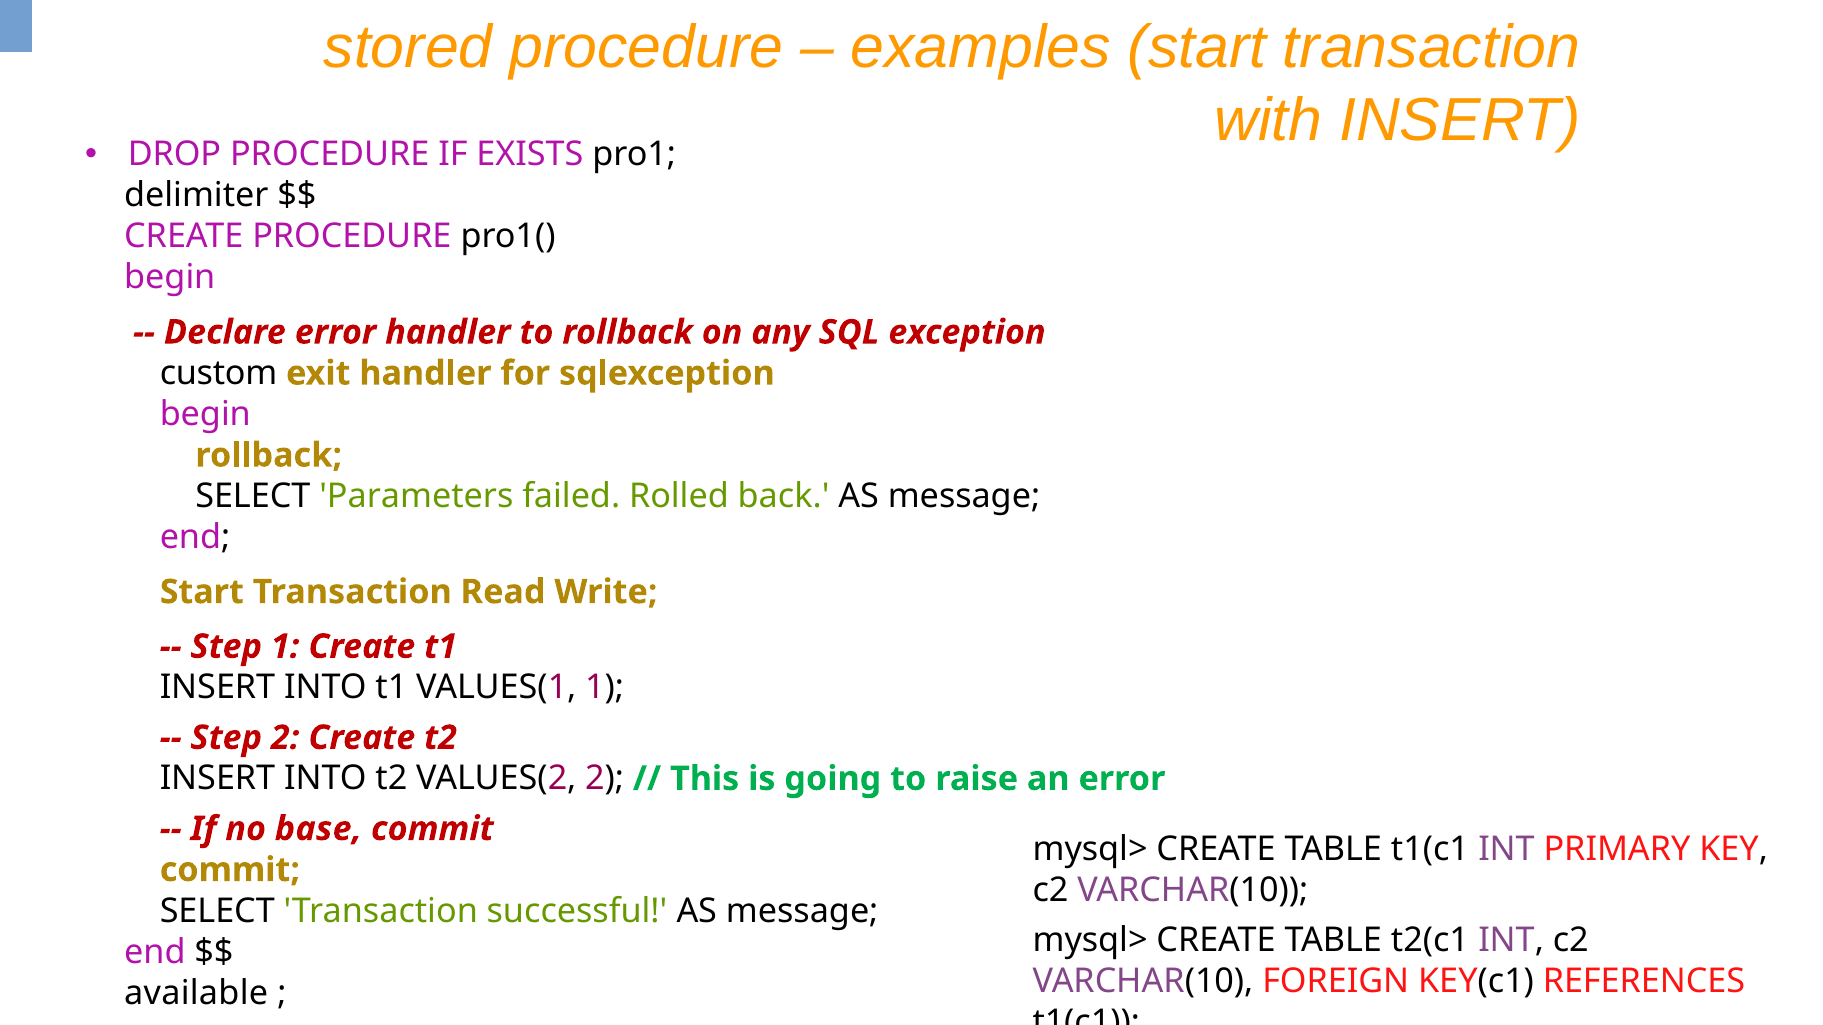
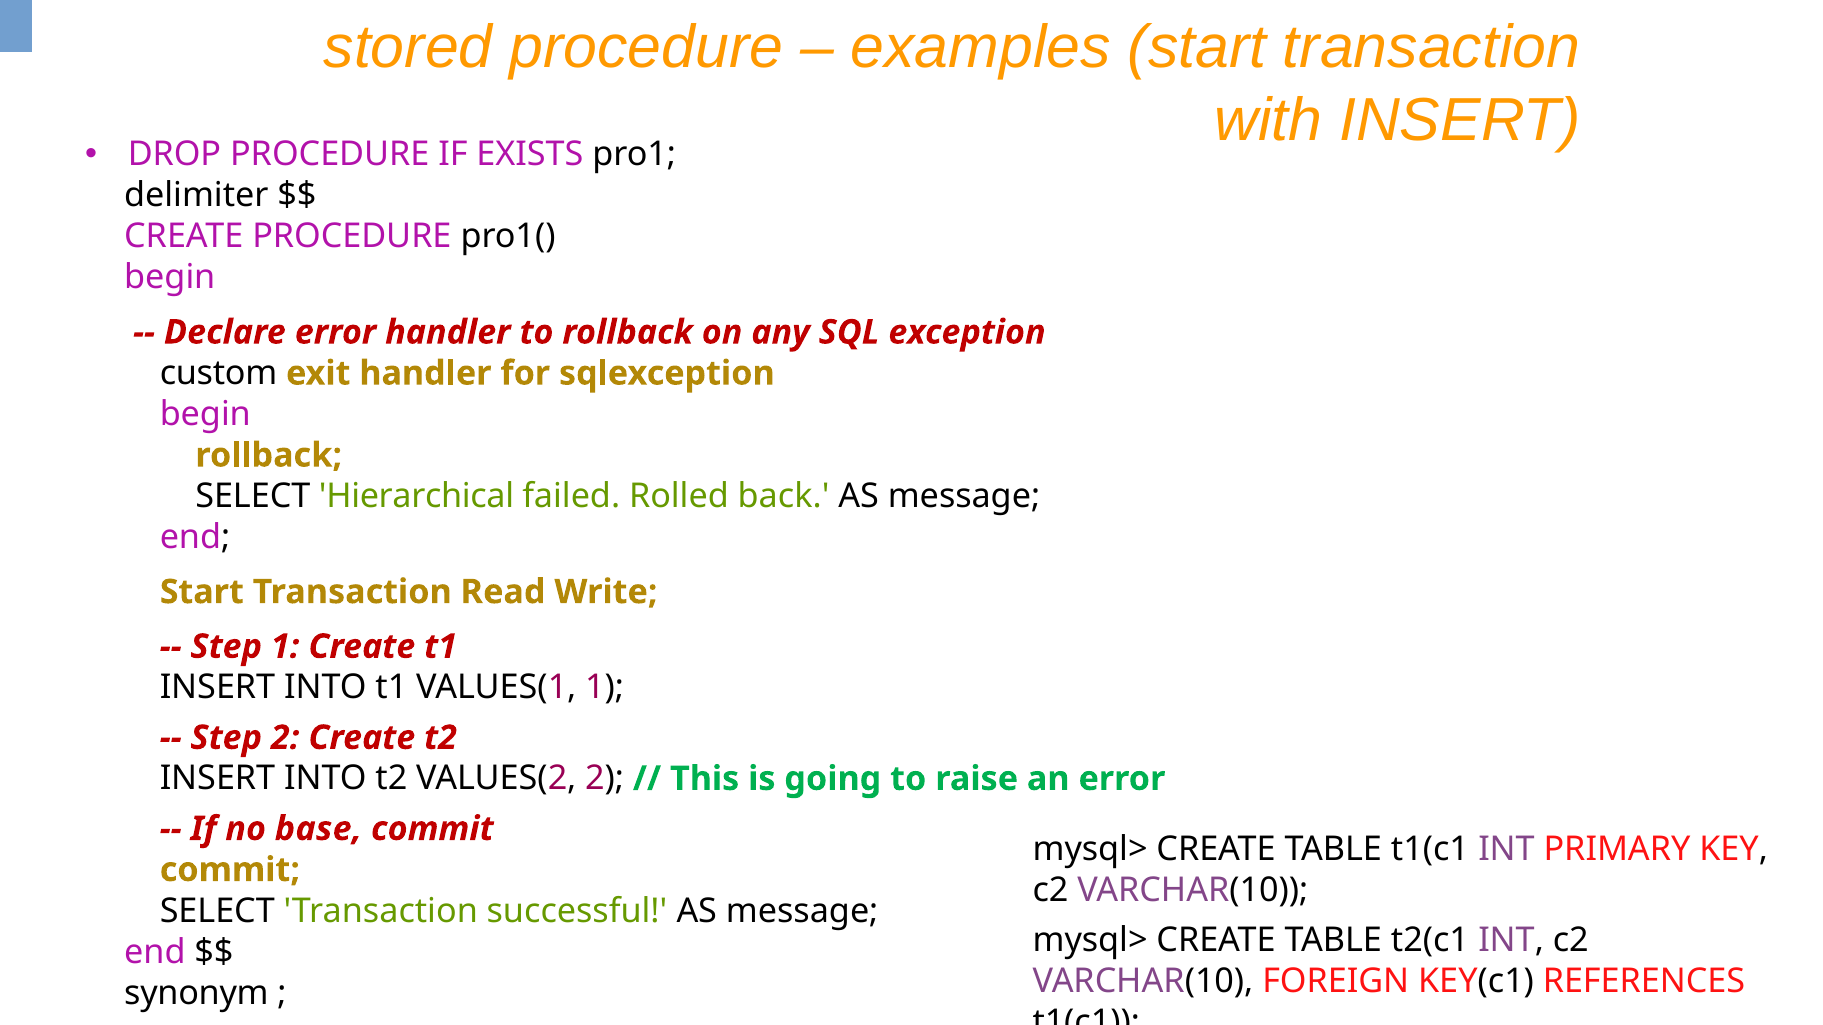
Parameters: Parameters -> Hierarchical
available: available -> synonym
